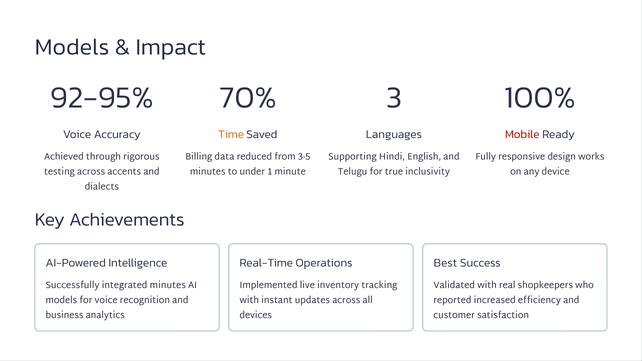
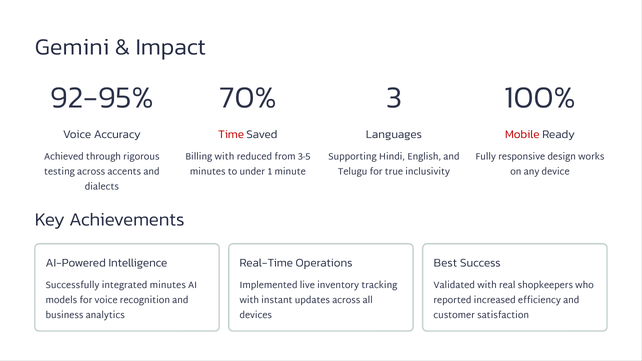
Models at (72, 47): Models -> Gemini
Time colour: orange -> red
Billing data: data -> with
